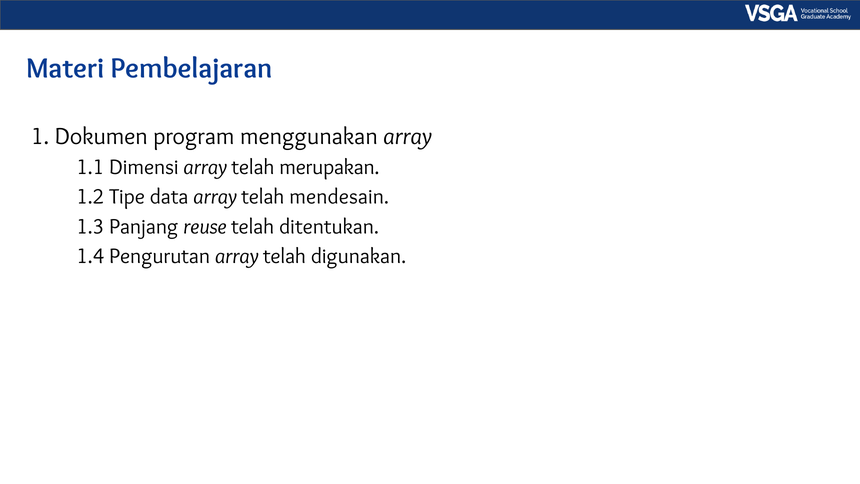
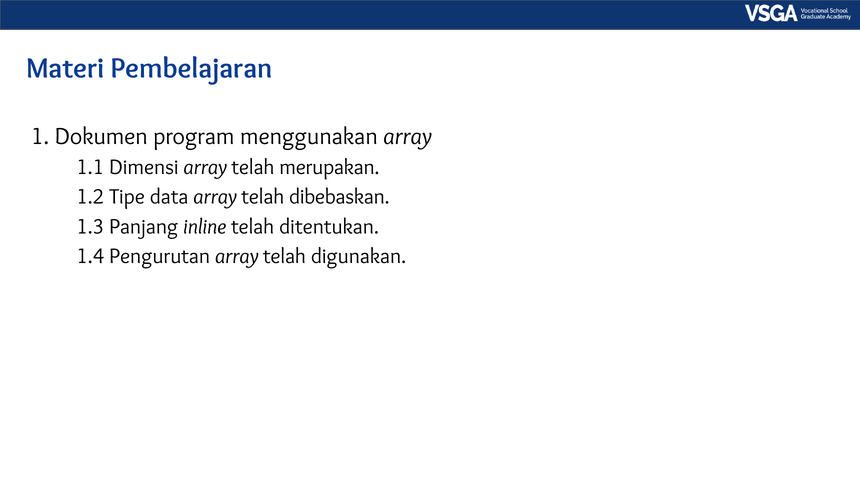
mendesain: mendesain -> dibebaskan
reuse: reuse -> inline
